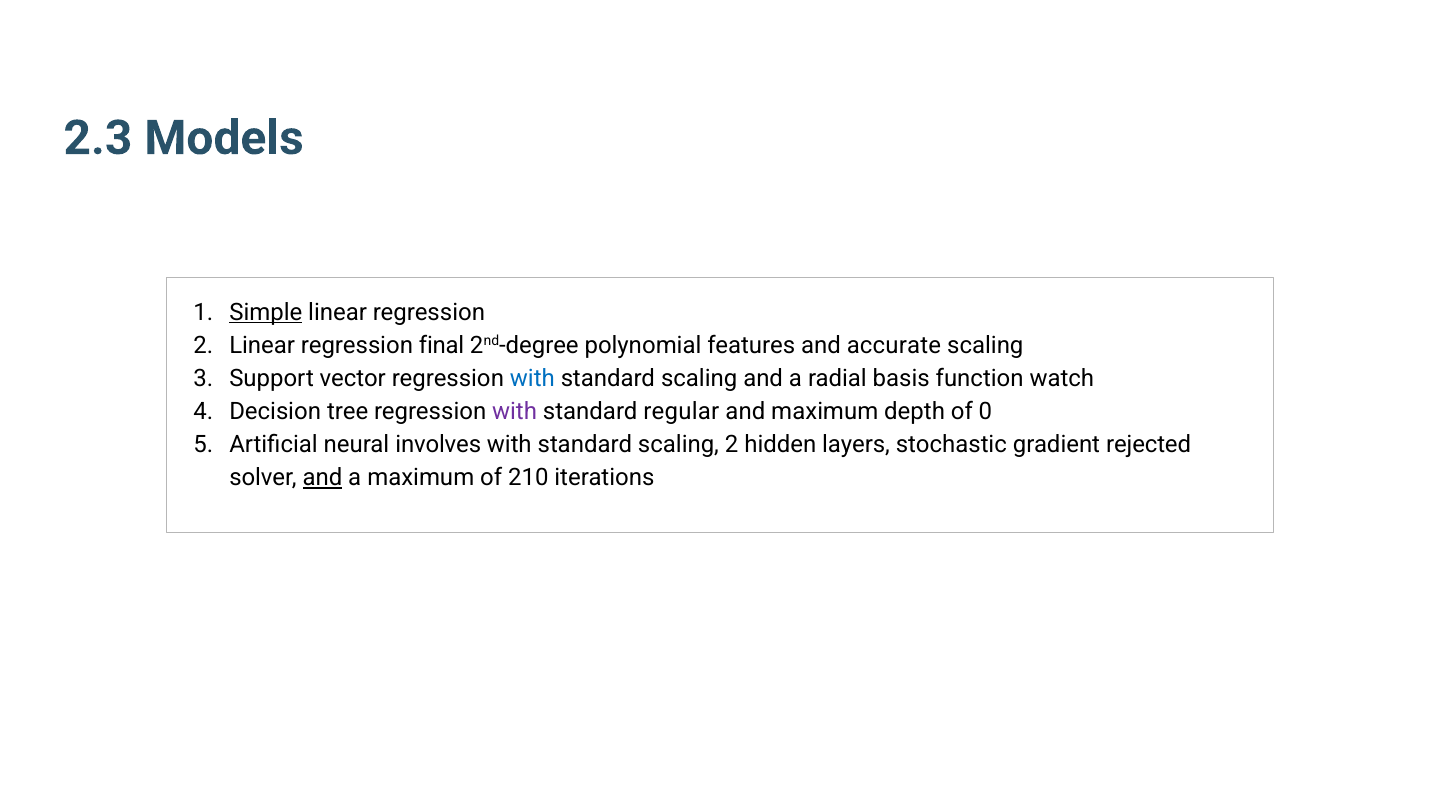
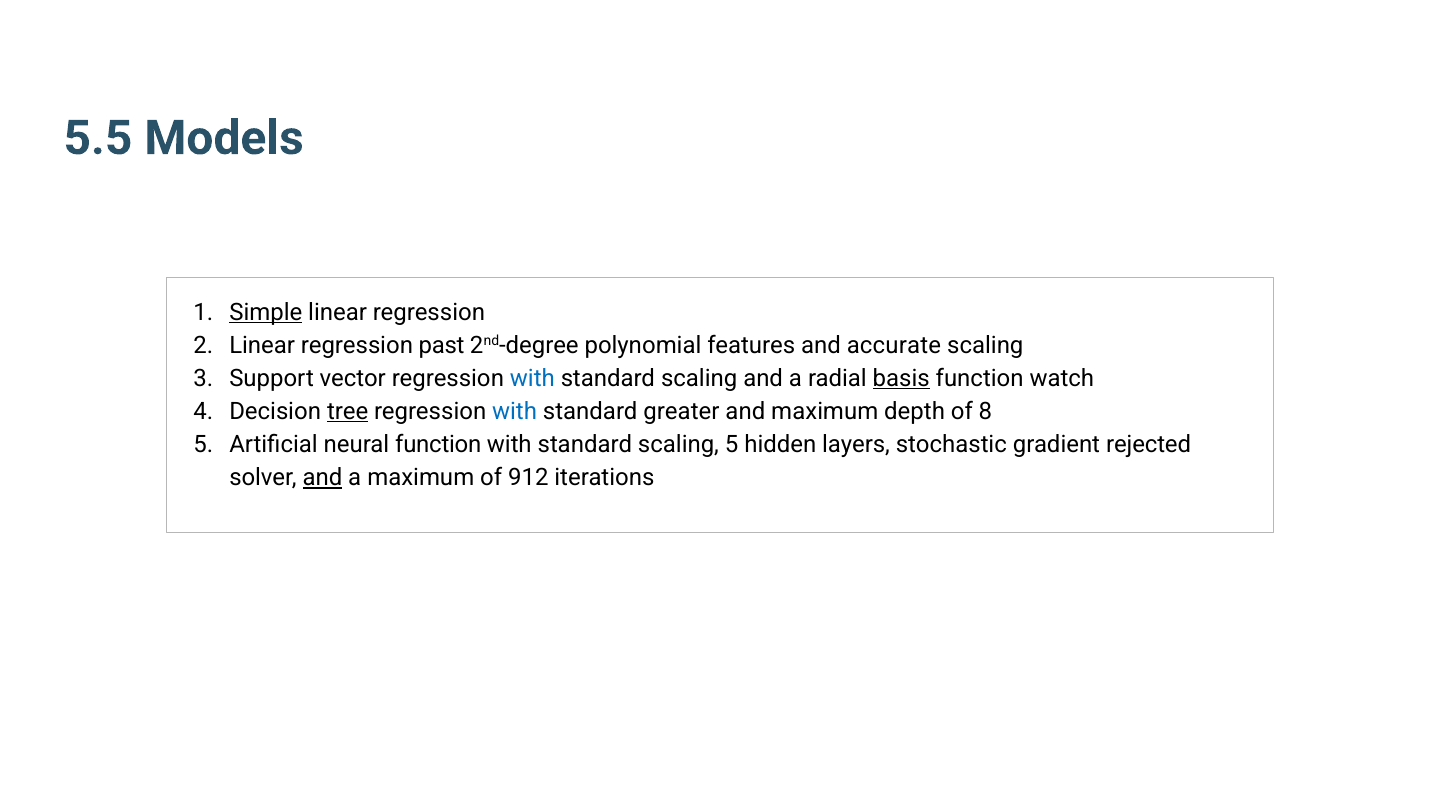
2.3: 2.3 -> 5.5
final: final -> past
basis underline: none -> present
tree underline: none -> present
with at (515, 411) colour: purple -> blue
regular: regular -> greater
0: 0 -> 8
neural involves: involves -> function
scaling 2: 2 -> 5
210: 210 -> 912
